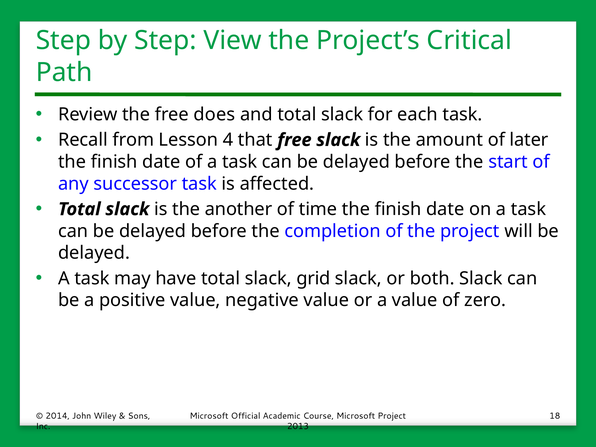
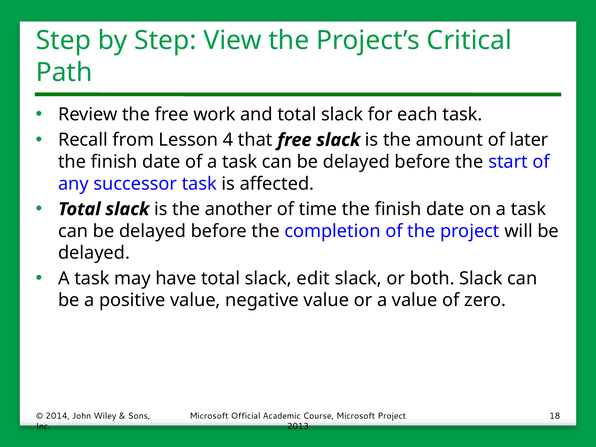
does: does -> work
grid: grid -> edit
